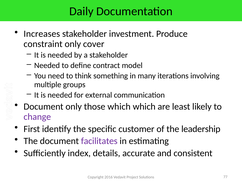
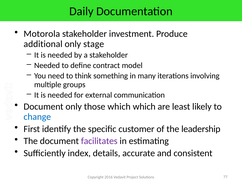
Increases: Increases -> Motorola
constraint: constraint -> additional
cover: cover -> stage
change colour: purple -> blue
